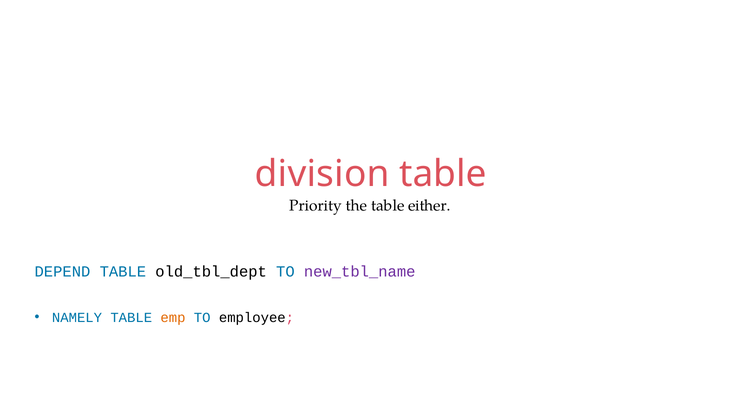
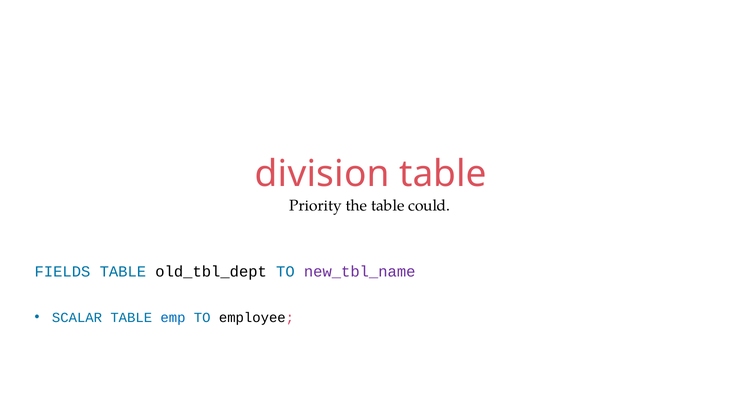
either: either -> could
DEPEND: DEPEND -> FIELDS
NAMELY: NAMELY -> SCALAR
emp colour: orange -> blue
